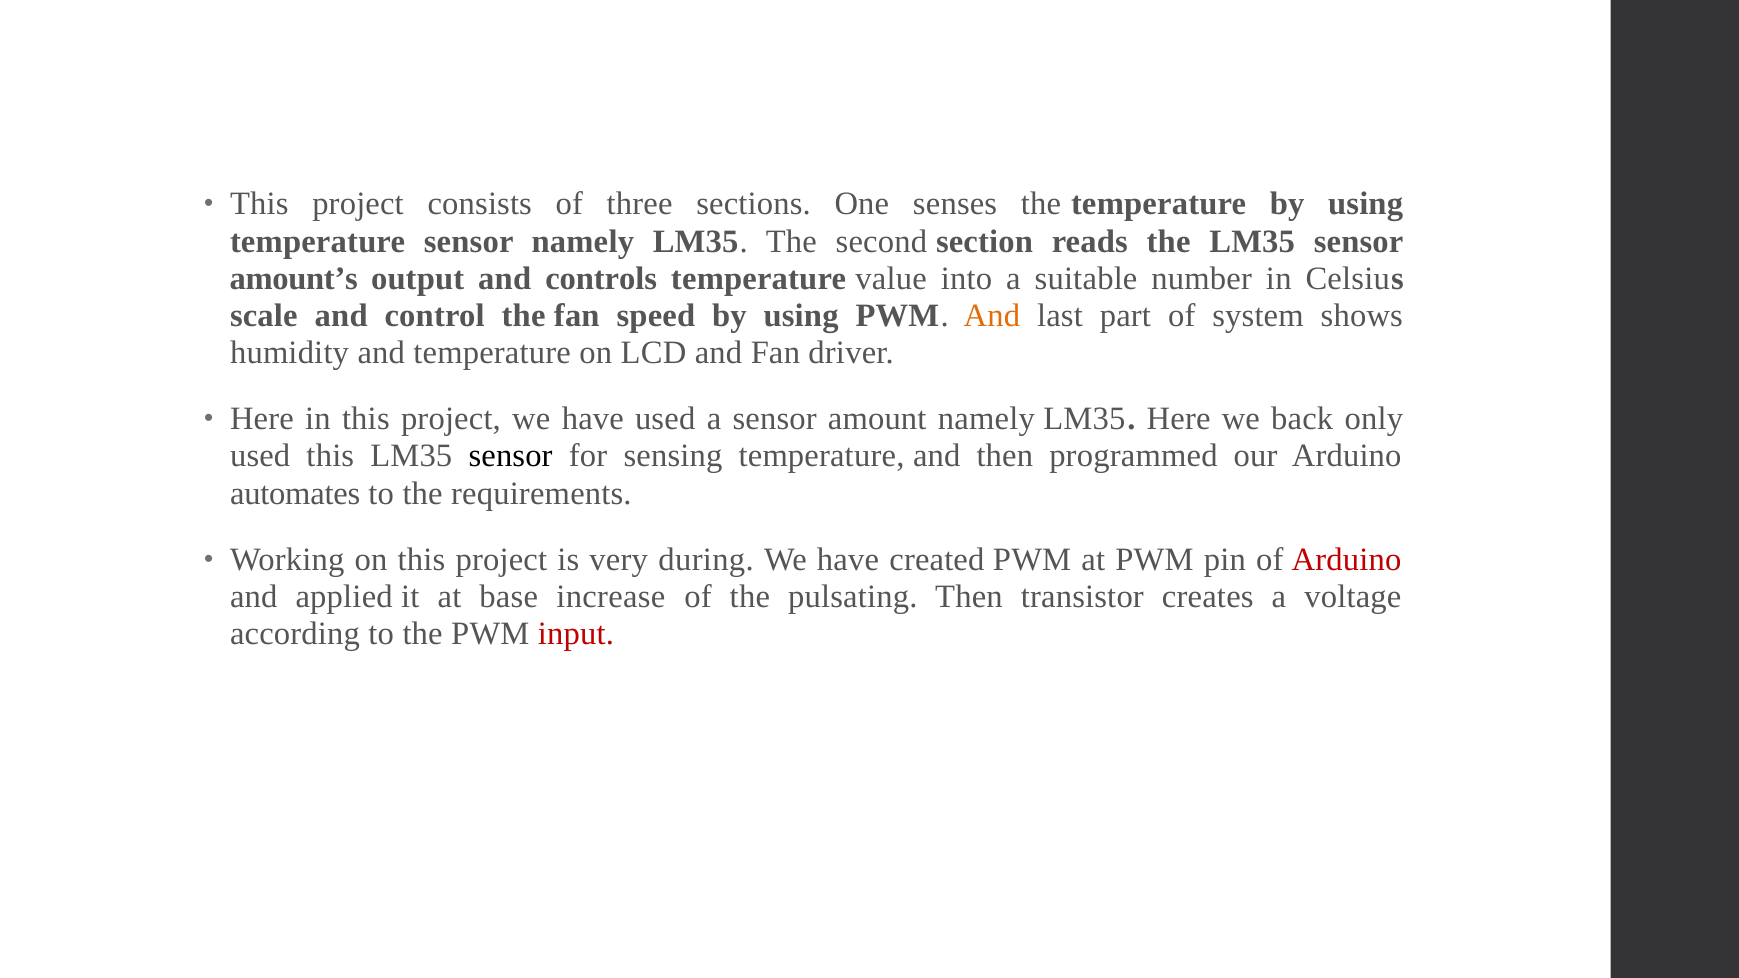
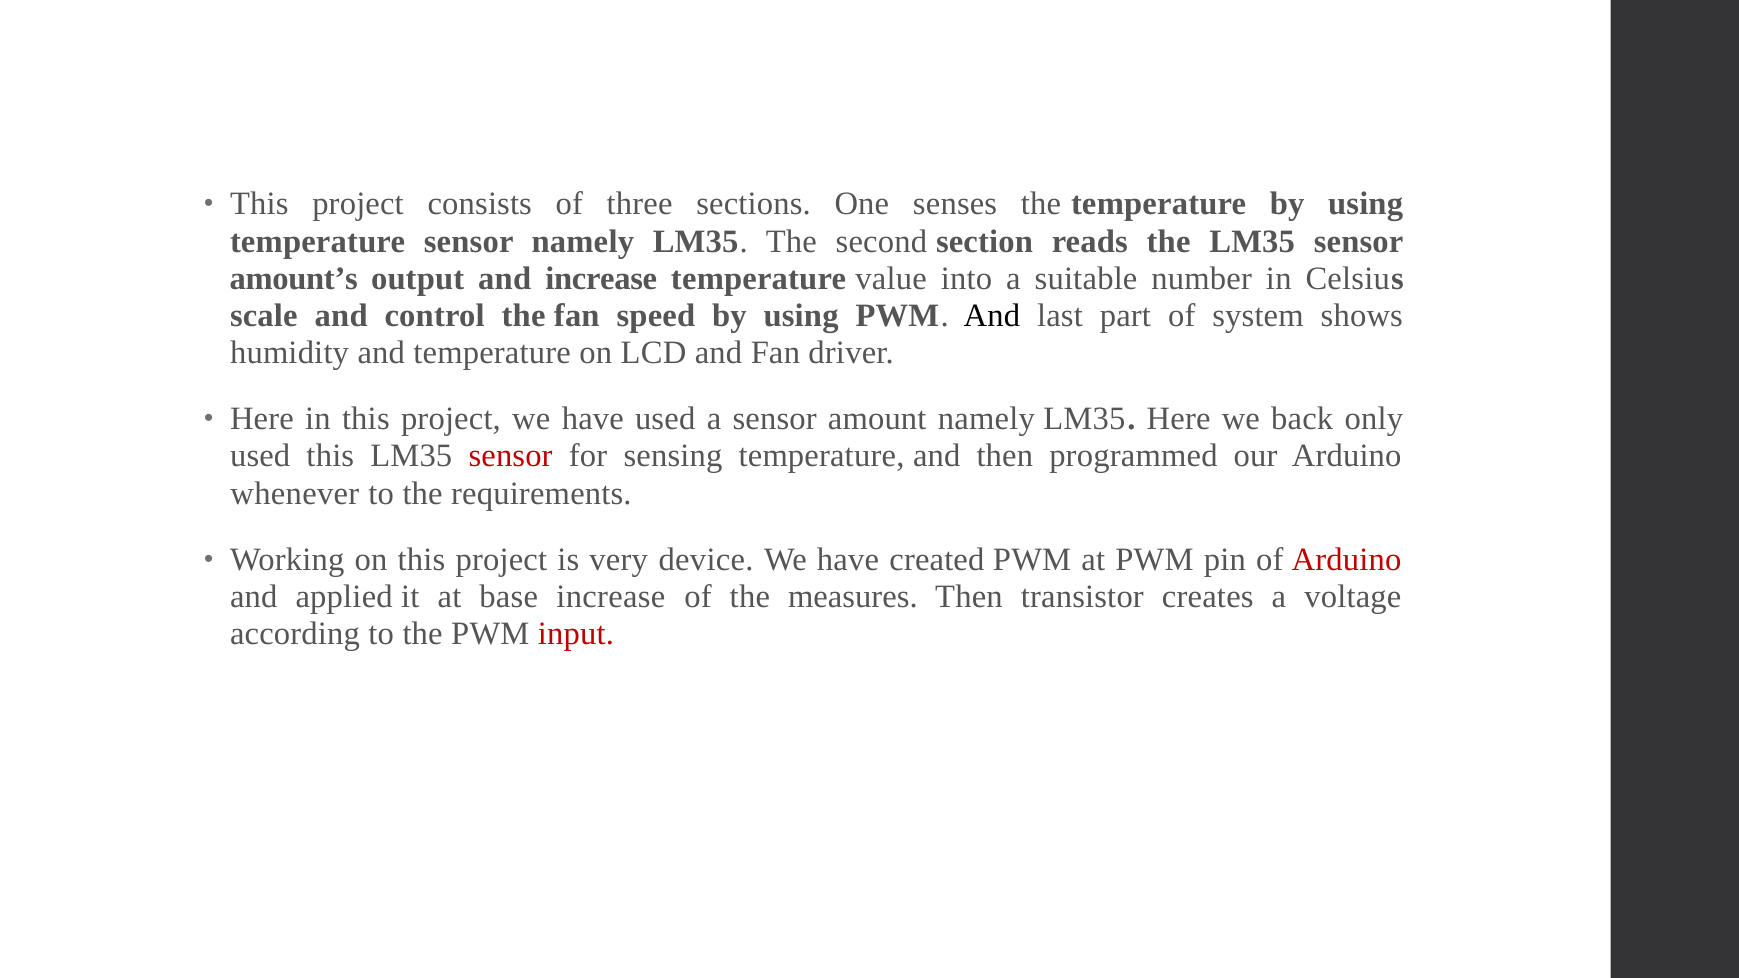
and controls: controls -> increase
And at (992, 316) colour: orange -> black
sensor at (511, 456) colour: black -> red
automates: automates -> whenever
during: during -> device
pulsating: pulsating -> measures
